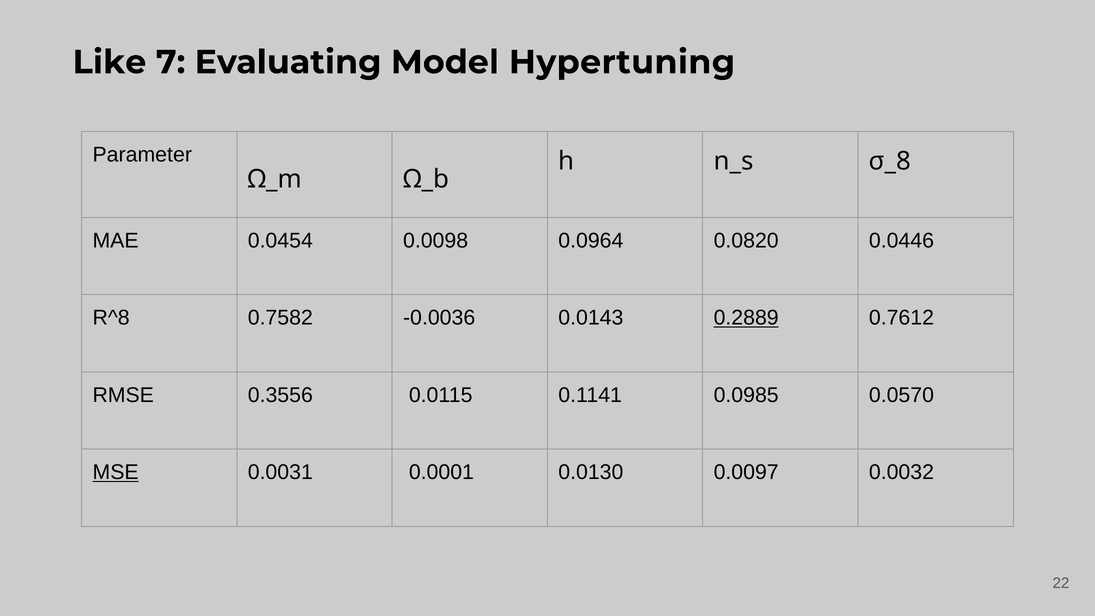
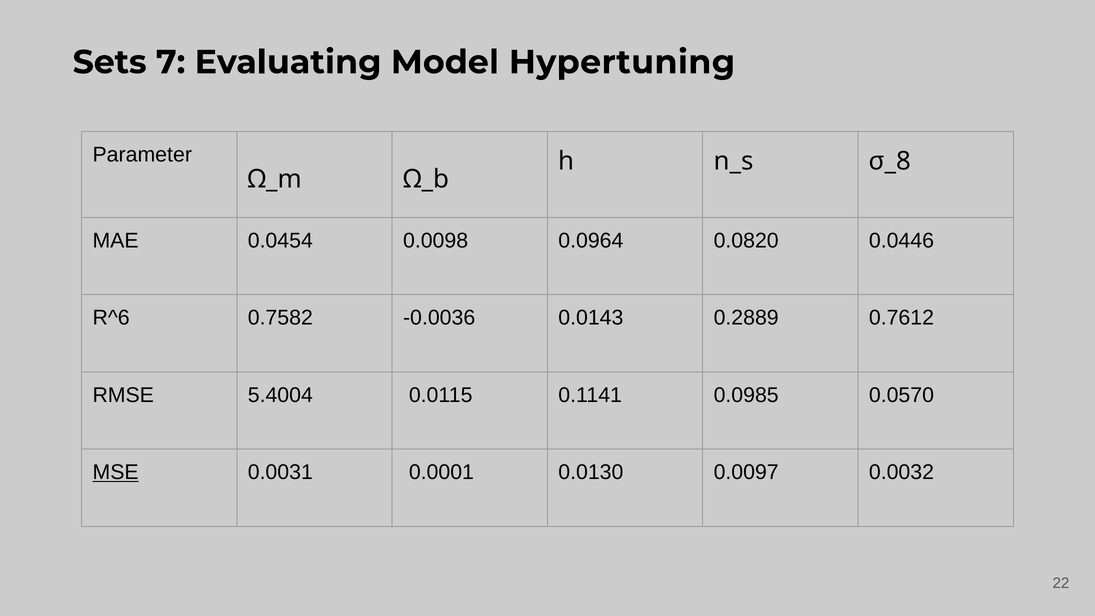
Like: Like -> Sets
R^8: R^8 -> R^6
0.2889 underline: present -> none
0.3556: 0.3556 -> 5.4004
